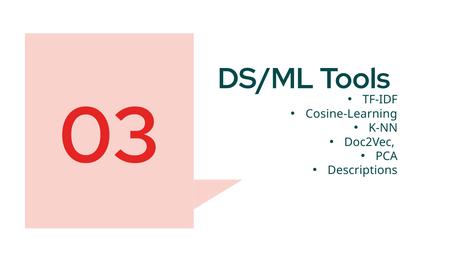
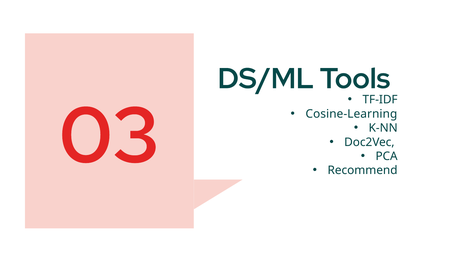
Descriptions: Descriptions -> Recommend
